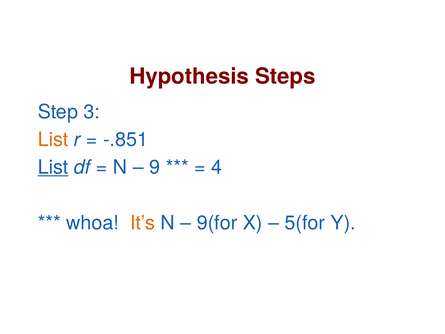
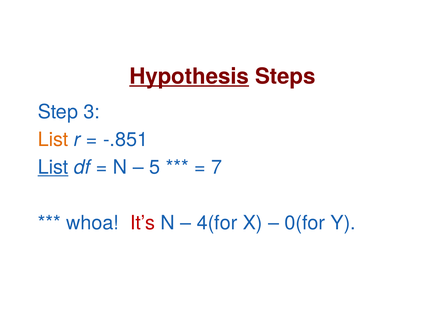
Hypothesis underline: none -> present
9: 9 -> 5
4: 4 -> 7
It’s colour: orange -> red
9(for: 9(for -> 4(for
5(for: 5(for -> 0(for
